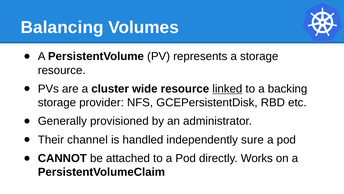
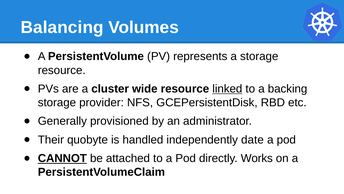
channel: channel -> quobyte
sure: sure -> date
CANNOT underline: none -> present
